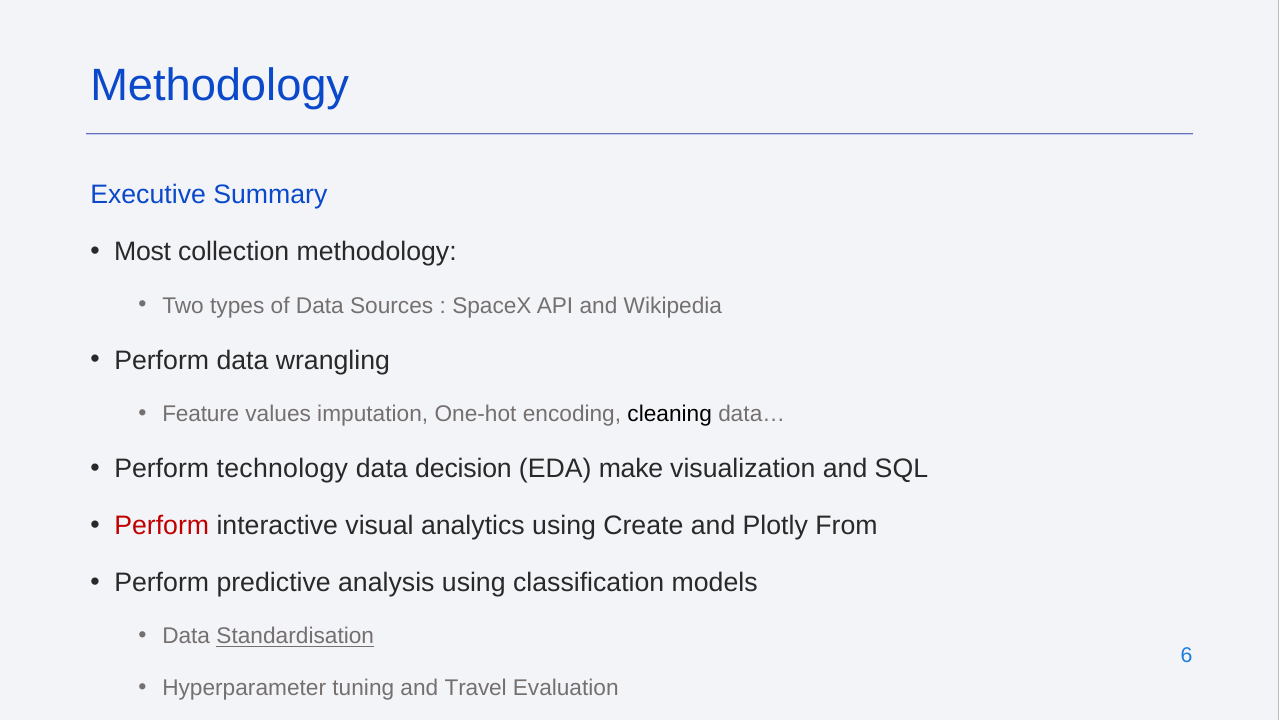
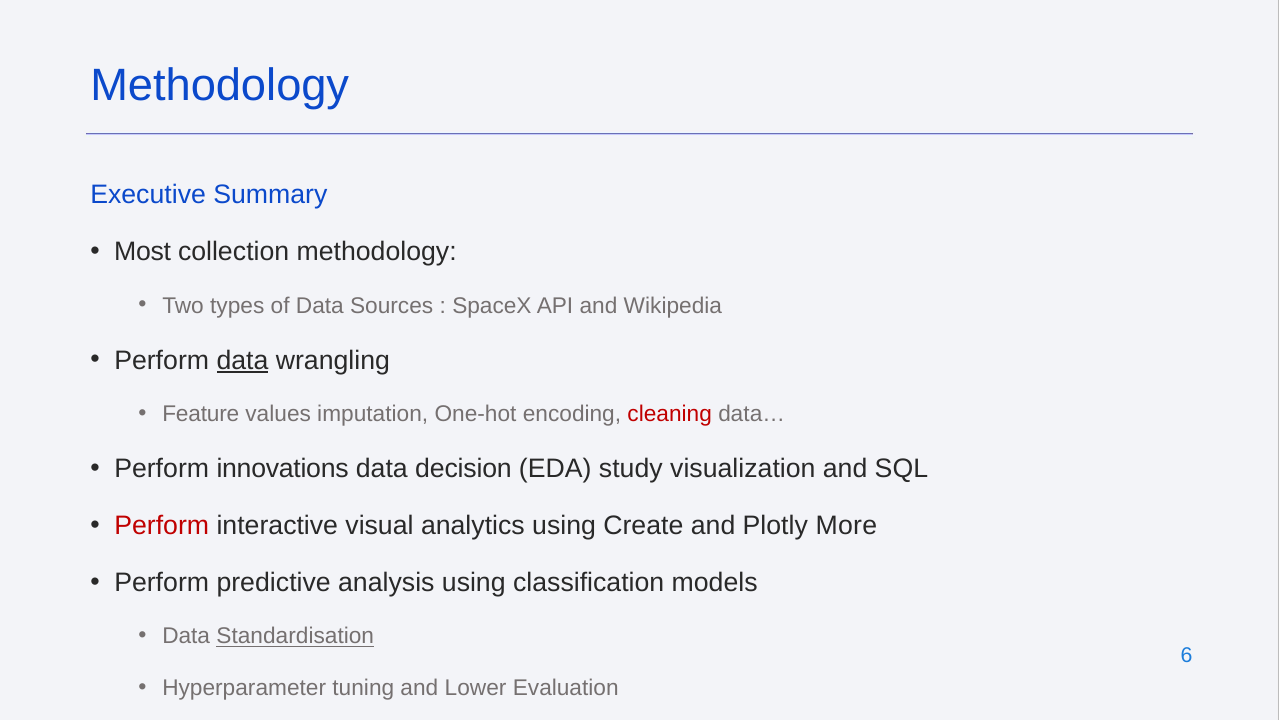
data at (243, 360) underline: none -> present
cleaning colour: black -> red
technology: technology -> innovations
make: make -> study
From: From -> More
Travel: Travel -> Lower
